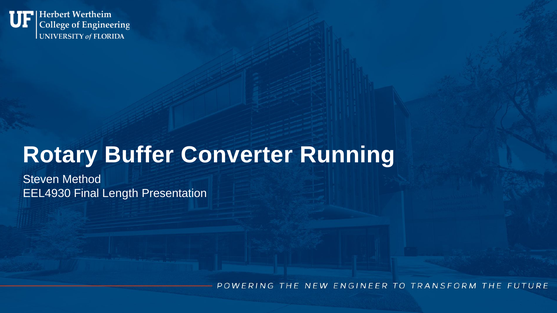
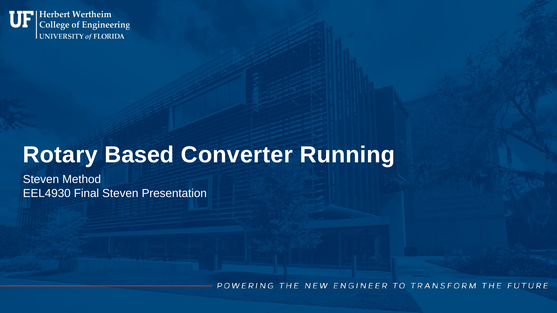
Buffer: Buffer -> Based
Final Length: Length -> Steven
